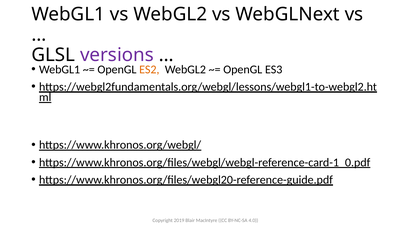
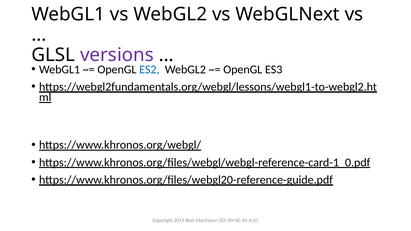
ES2 colour: orange -> blue
